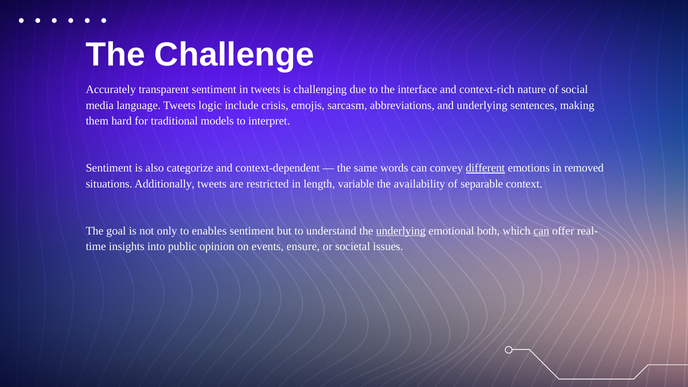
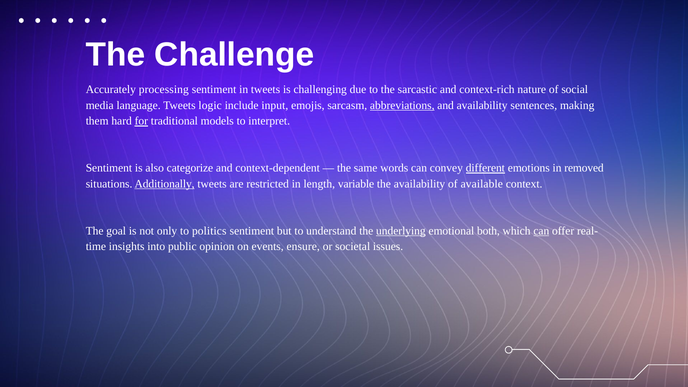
transparent: transparent -> processing
interface: interface -> sarcastic
crisis: crisis -> input
abbreviations underline: none -> present
and underlying: underlying -> availability
for underline: none -> present
Additionally underline: none -> present
separable: separable -> available
enables: enables -> politics
